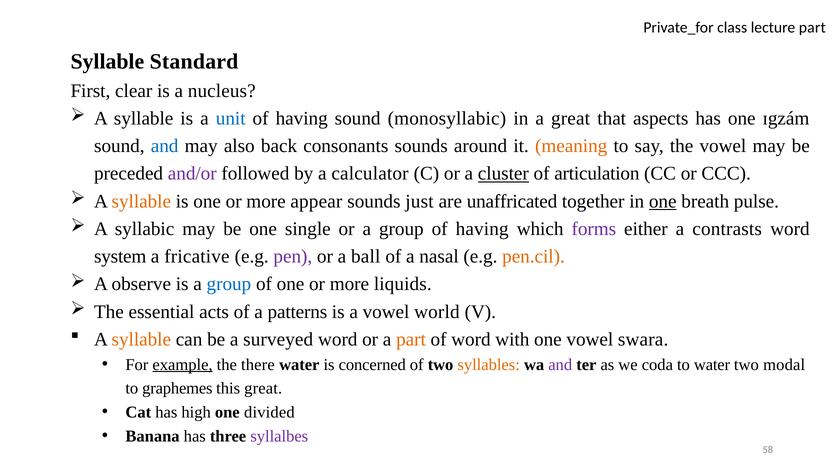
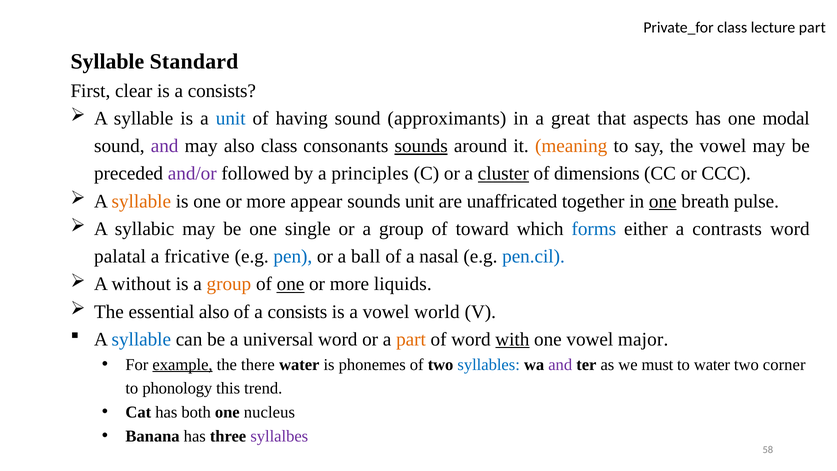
is a nucleus: nucleus -> consists
monosyllabic: monosyllabic -> approximants
ɪgzám: ɪgzám -> modal
and at (165, 146) colour: blue -> purple
also back: back -> class
sounds at (421, 146) underline: none -> present
calculator: calculator -> principles
articulation: articulation -> dimensions
sounds just: just -> unit
group of having: having -> toward
forms colour: purple -> blue
system: system -> palatal
pen colour: purple -> blue
pen.cil colour: orange -> blue
observe: observe -> without
group at (229, 284) colour: blue -> orange
one at (291, 284) underline: none -> present
essential acts: acts -> also
of a patterns: patterns -> consists
syllable at (141, 339) colour: orange -> blue
surveyed: surveyed -> universal
with underline: none -> present
swara: swara -> major
concerned: concerned -> phonemes
syllables colour: orange -> blue
coda: coda -> must
modal: modal -> corner
graphemes: graphemes -> phonology
this great: great -> trend
high: high -> both
divided: divided -> nucleus
